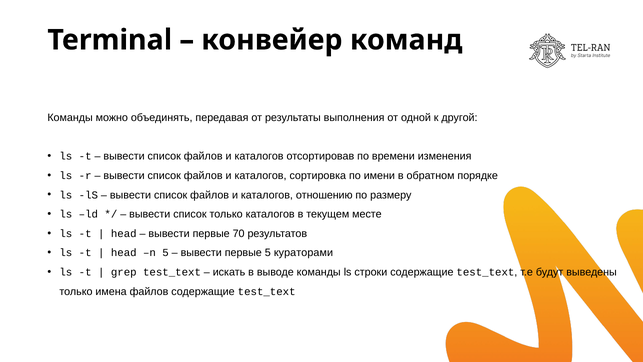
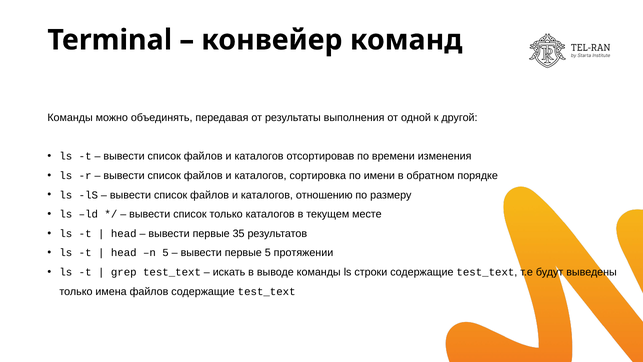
70: 70 -> 35
кураторами: кураторами -> протяжении
